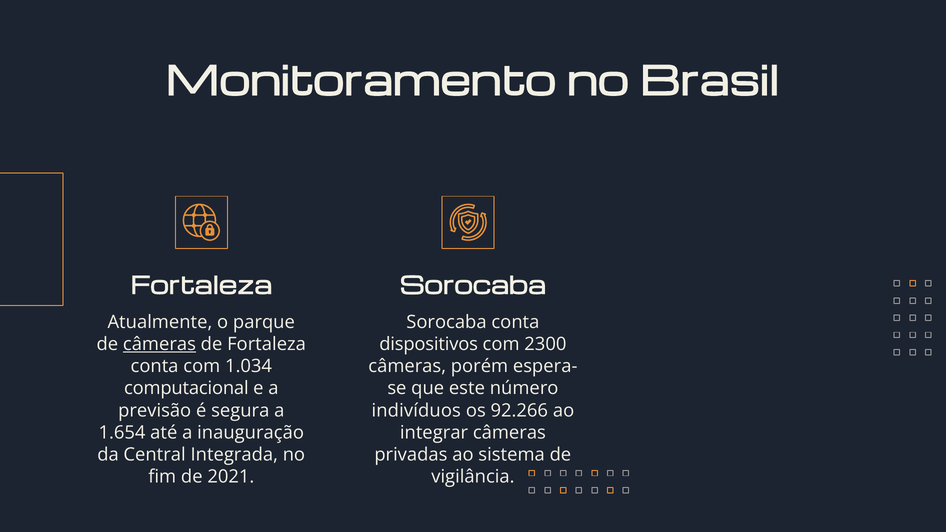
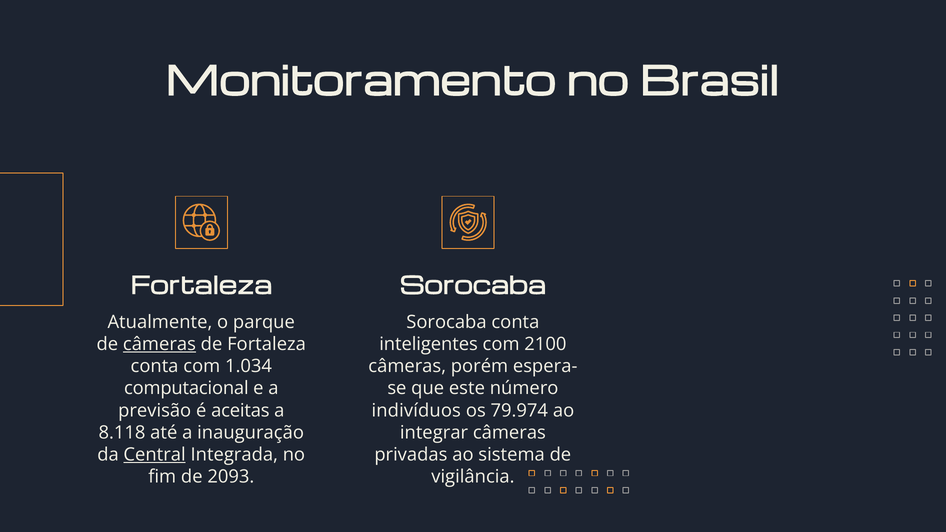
dispositivos: dispositivos -> inteligentes
2300: 2300 -> 2100
segura: segura -> aceitas
92.266: 92.266 -> 79.974
1.654: 1.654 -> 8.118
Central underline: none -> present
2021: 2021 -> 2093
